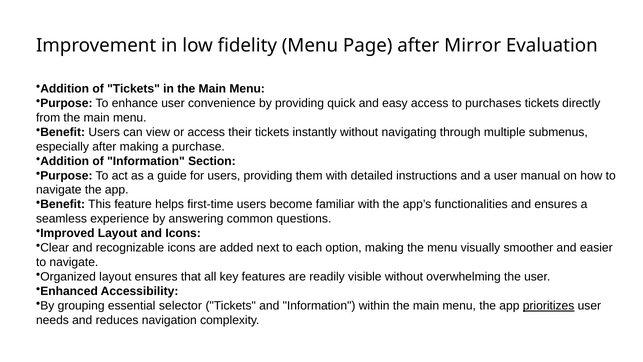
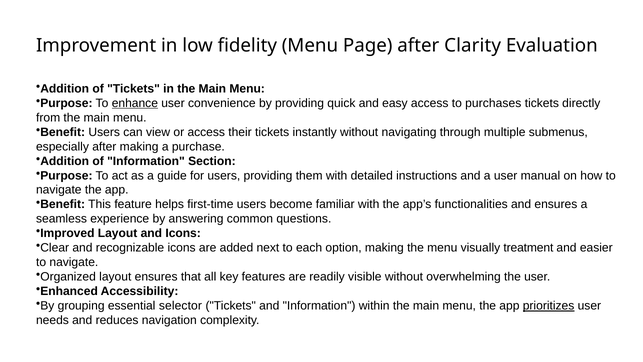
Mirror: Mirror -> Clarity
enhance underline: none -> present
smoother: smoother -> treatment
